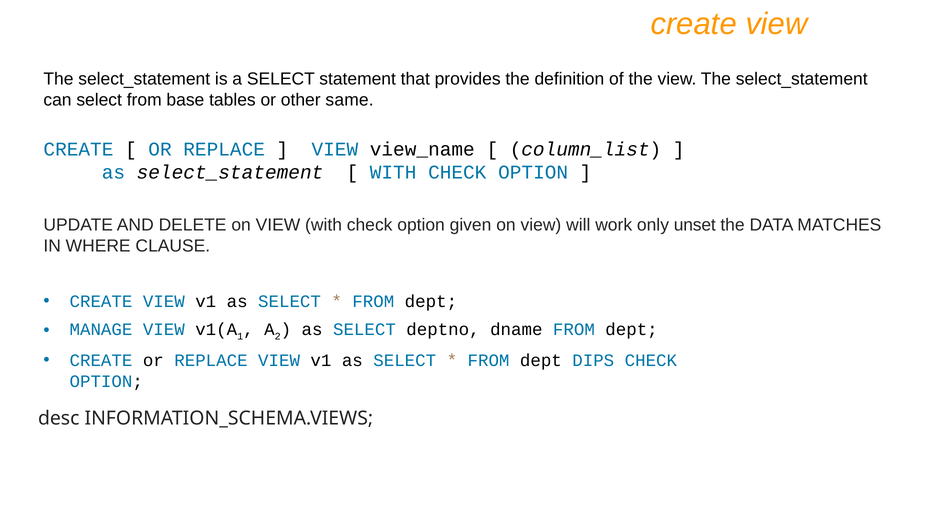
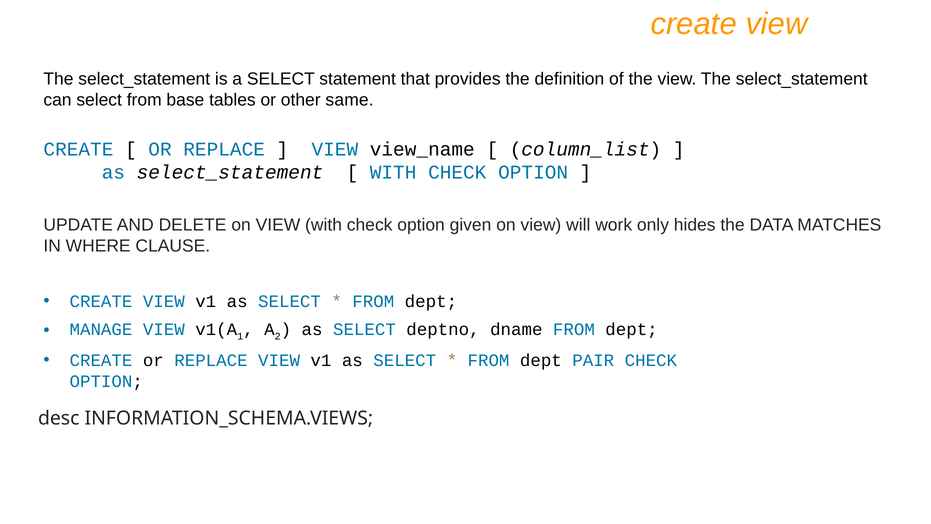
unset: unset -> hides
DIPS: DIPS -> PAIR
